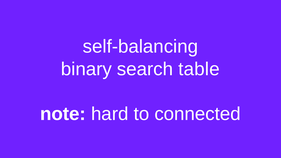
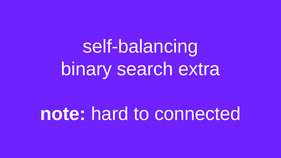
table: table -> extra
